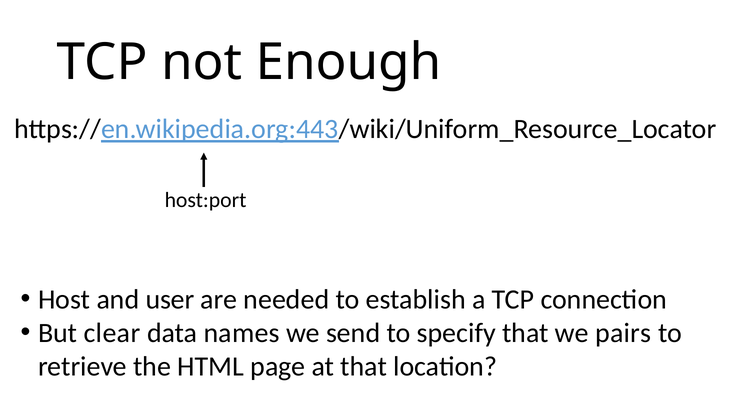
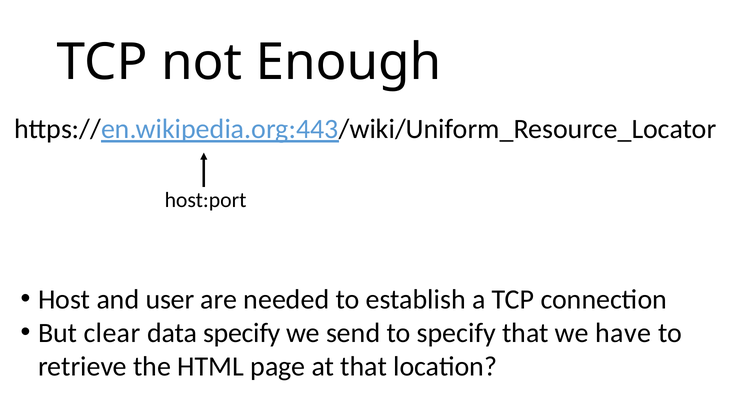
data names: names -> specify
pairs: pairs -> have
